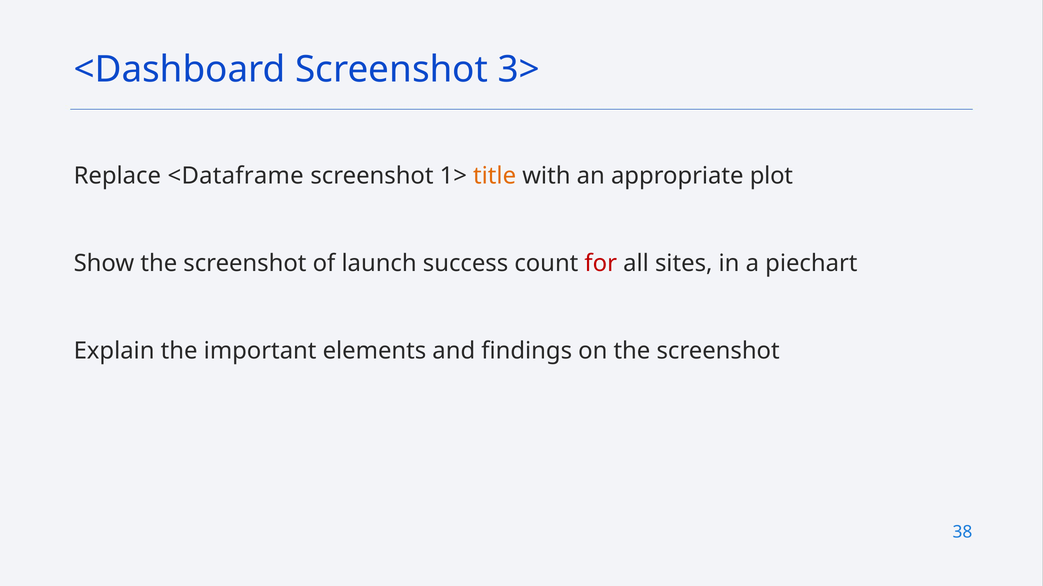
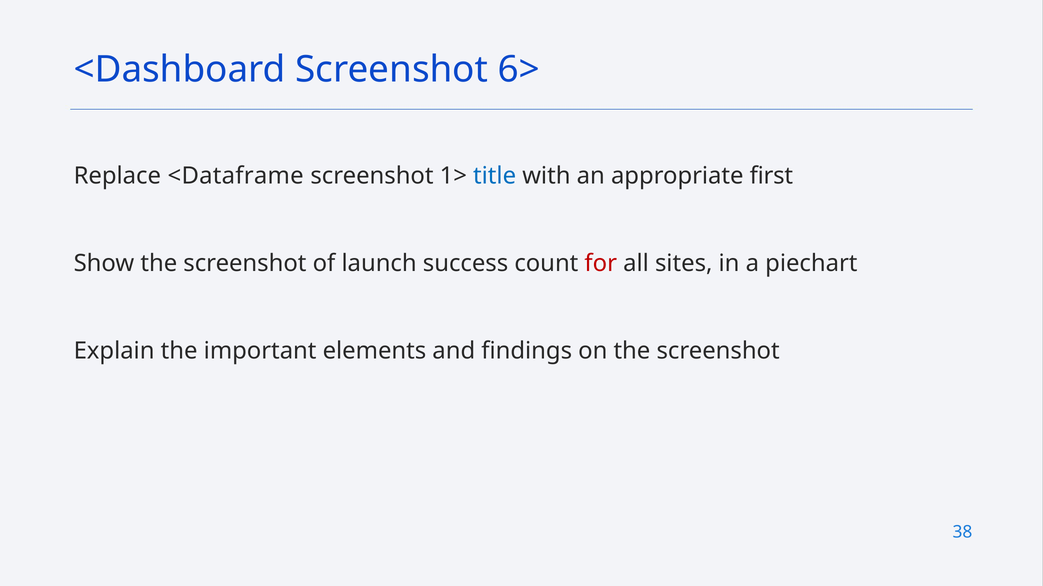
3>: 3> -> 6>
title colour: orange -> blue
plot: plot -> first
